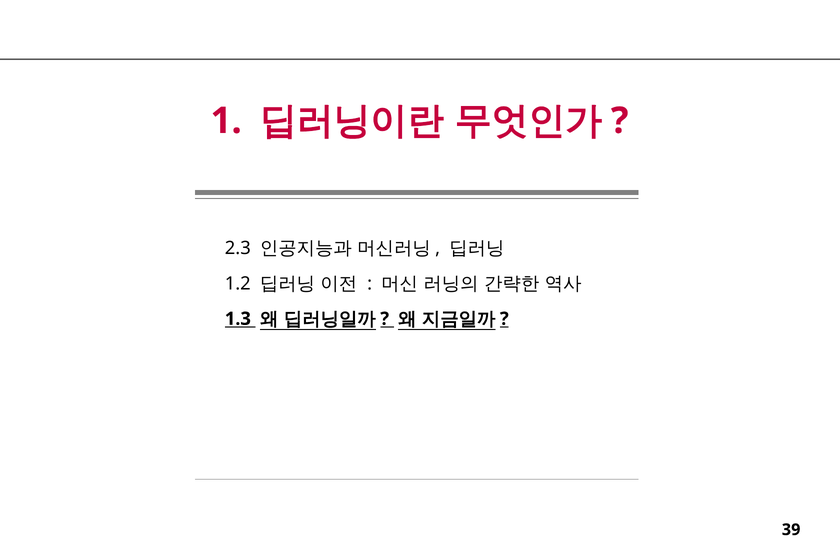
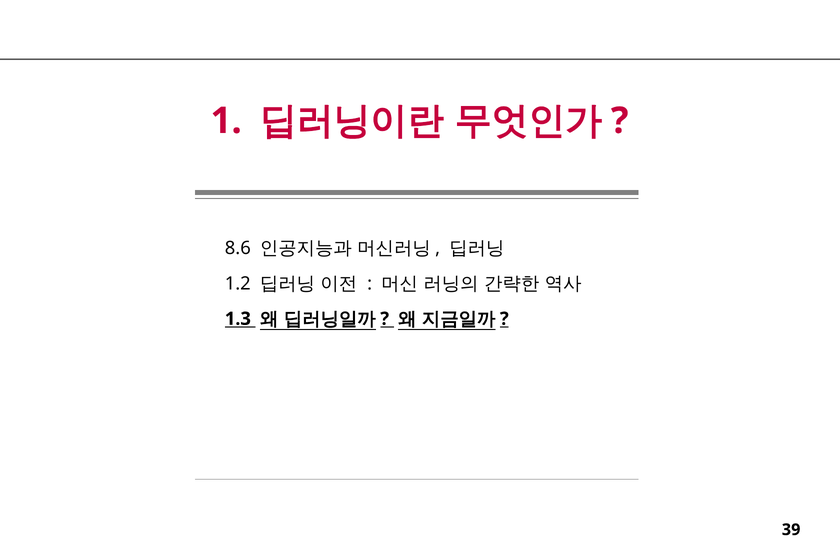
2.3: 2.3 -> 8.6
